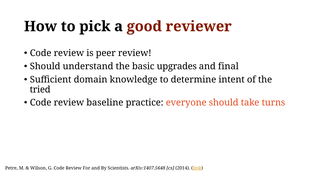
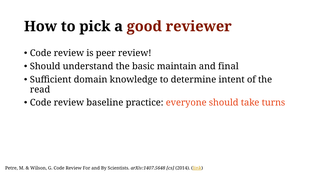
upgrades: upgrades -> maintain
tried: tried -> read
